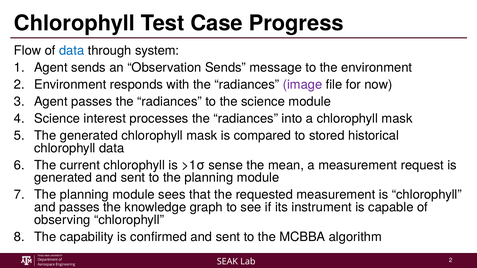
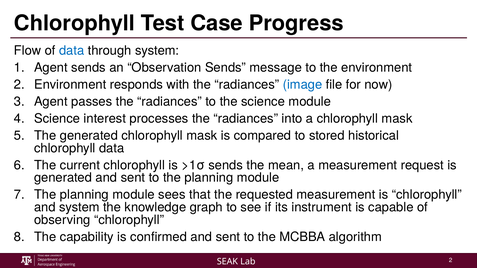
image colour: purple -> blue
>1σ sense: sense -> sends
and passes: passes -> system
